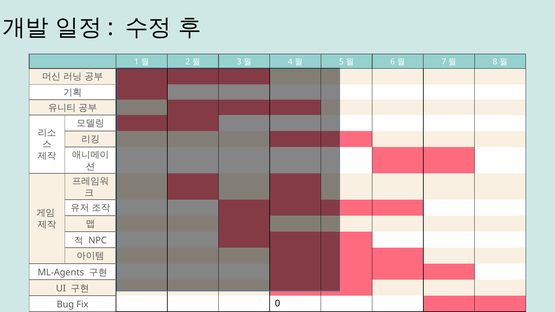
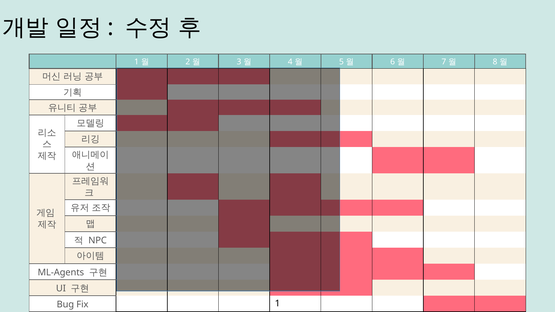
Fix 0: 0 -> 1
